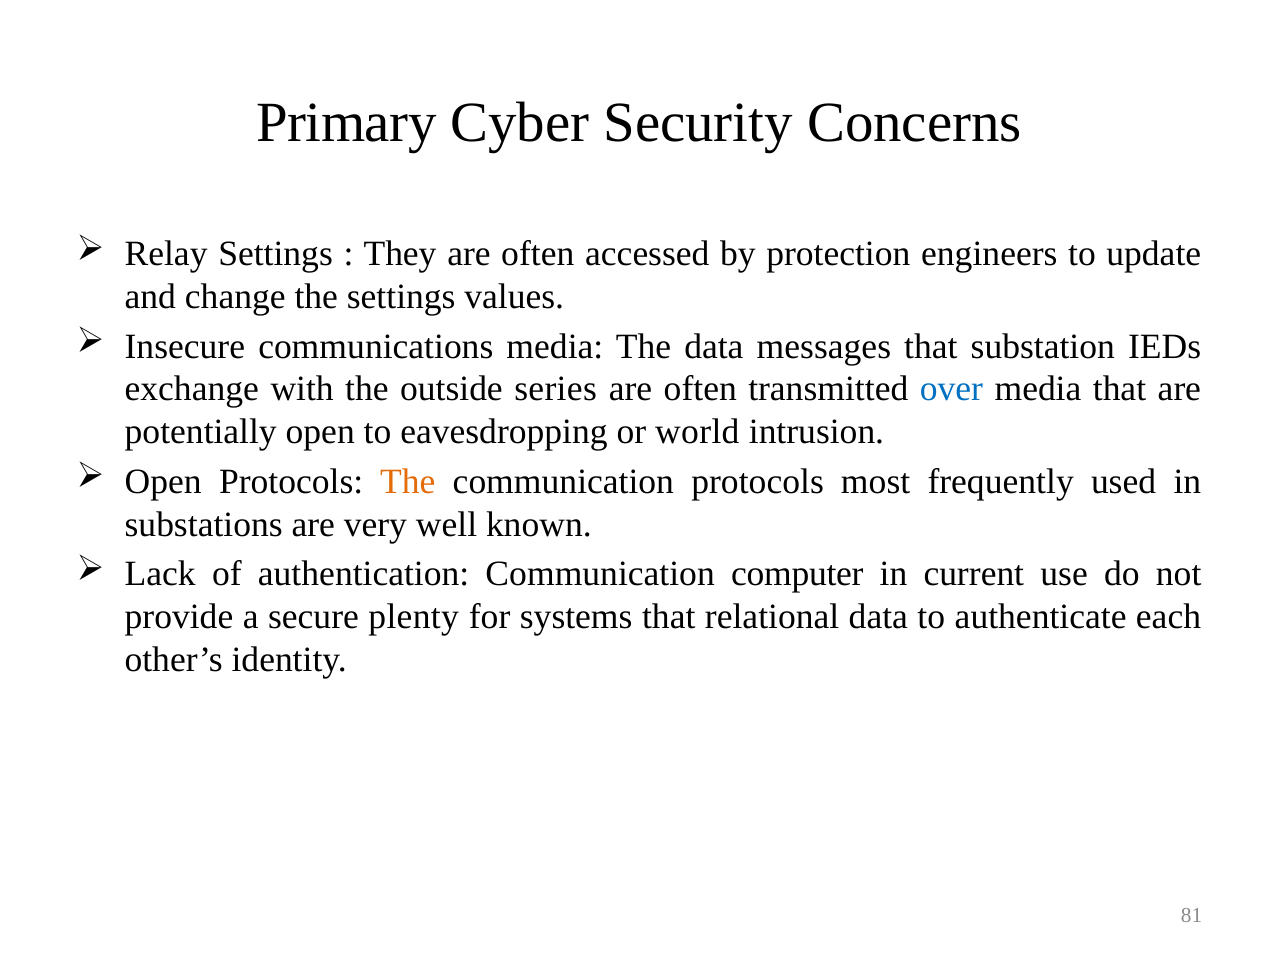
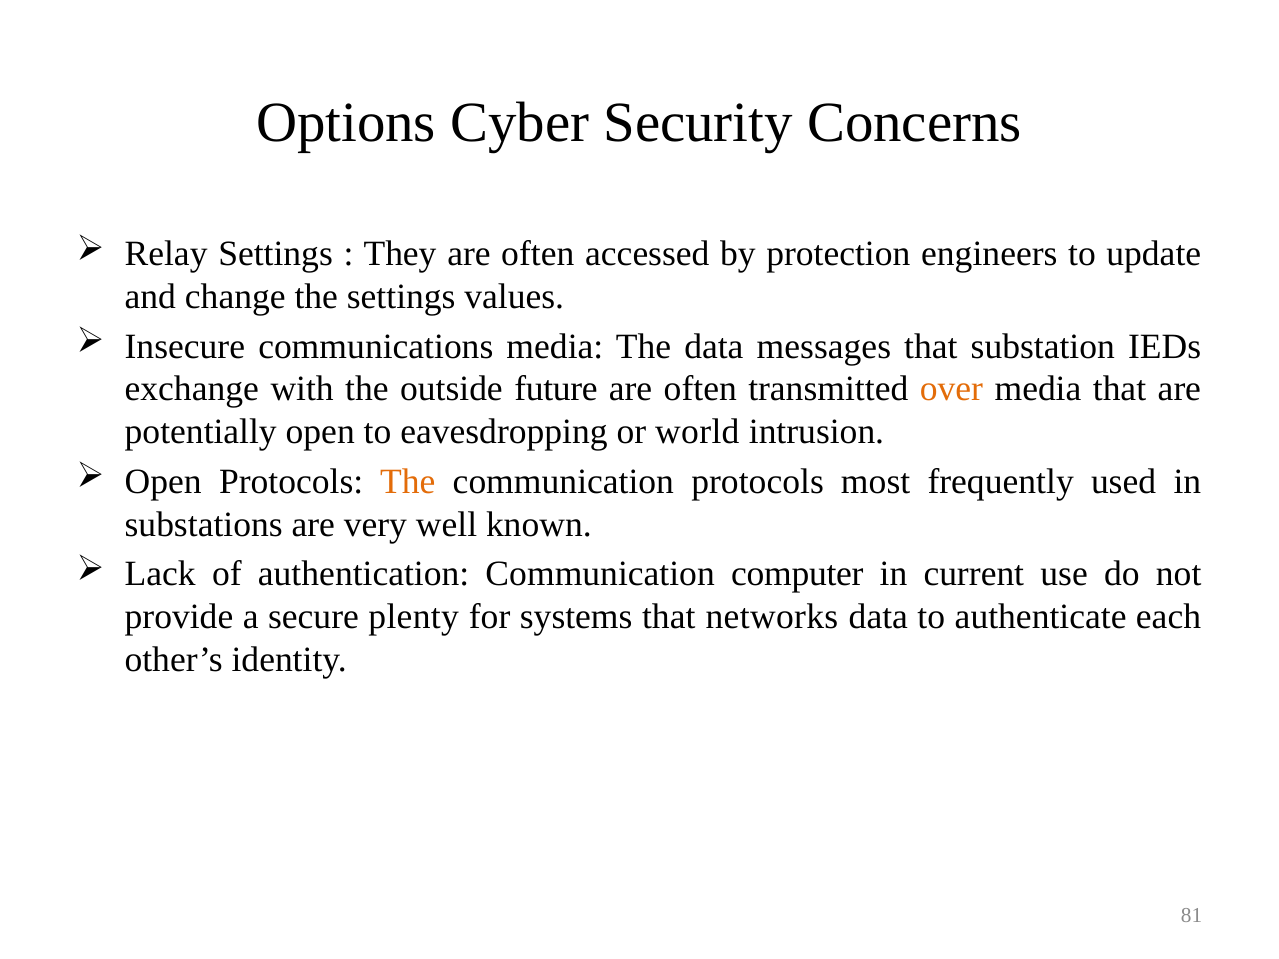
Primary: Primary -> Options
series: series -> future
over colour: blue -> orange
relational: relational -> networks
